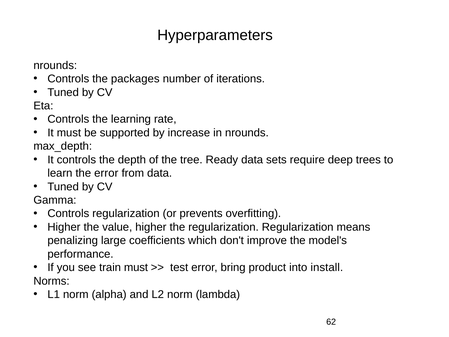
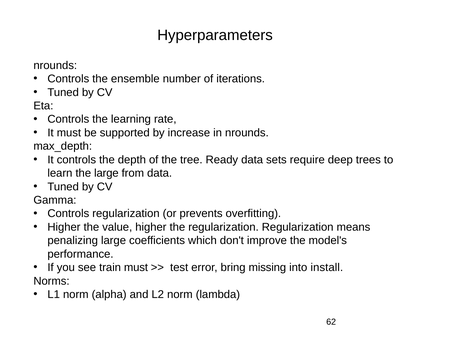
packages: packages -> ensemble
the error: error -> large
product: product -> missing
